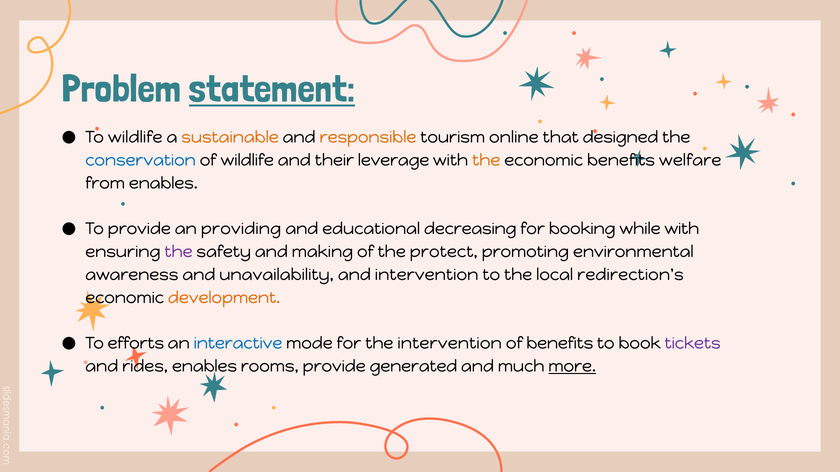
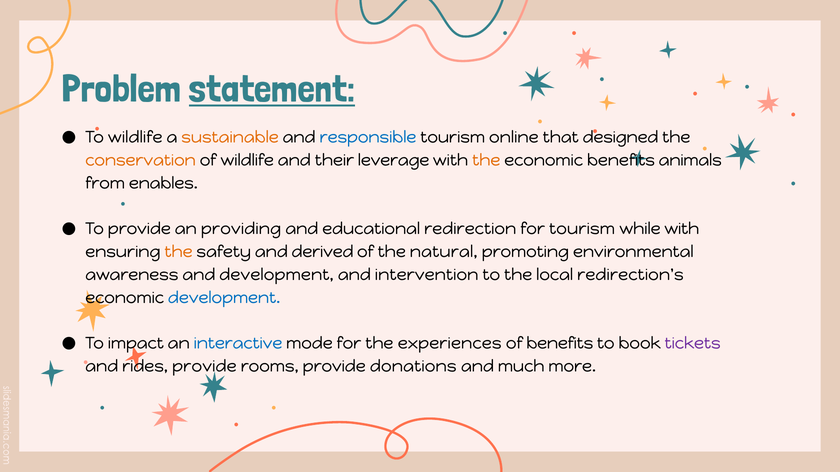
responsible colour: orange -> blue
conservation colour: blue -> orange
welfare: welfare -> animals
decreasing: decreasing -> redirection
for booking: booking -> tourism
the at (178, 252) colour: purple -> orange
making: making -> derived
protect: protect -> natural
and unavailability: unavailability -> development
development at (224, 298) colour: orange -> blue
efforts: efforts -> impact
the intervention: intervention -> experiences
rides enables: enables -> provide
generated: generated -> donations
more underline: present -> none
